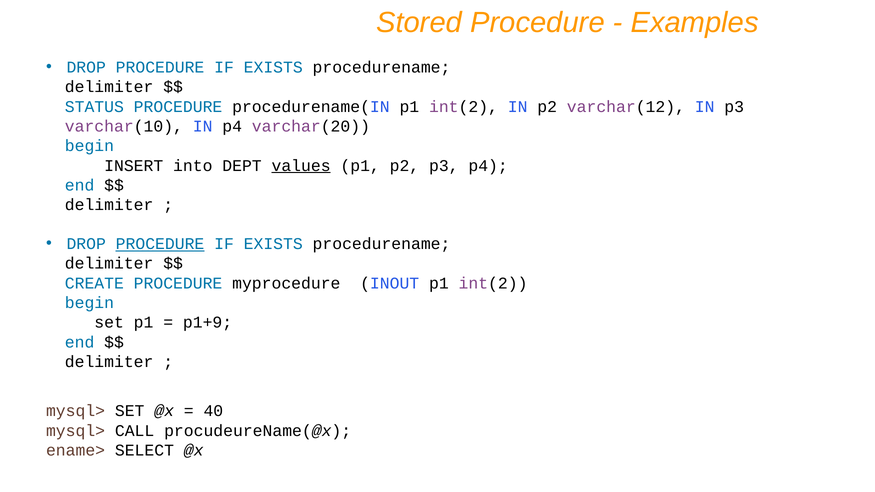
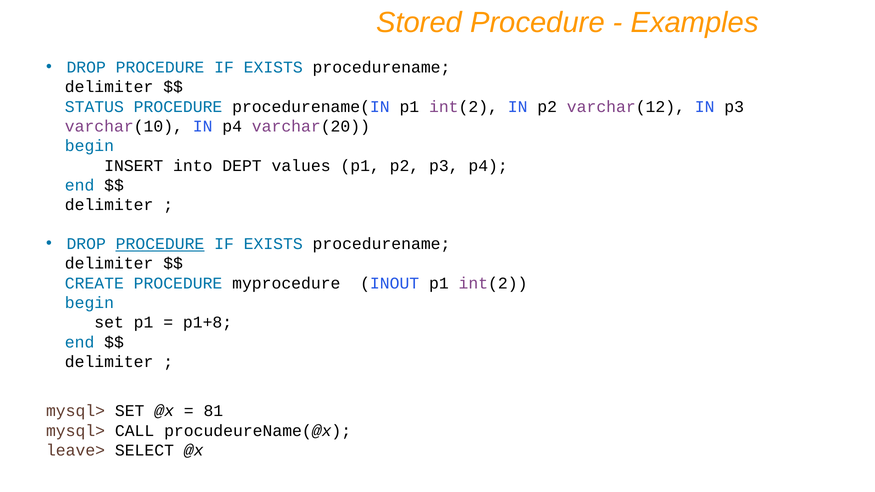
values underline: present -> none
p1+9: p1+9 -> p1+8
40: 40 -> 81
ename>: ename> -> leave>
